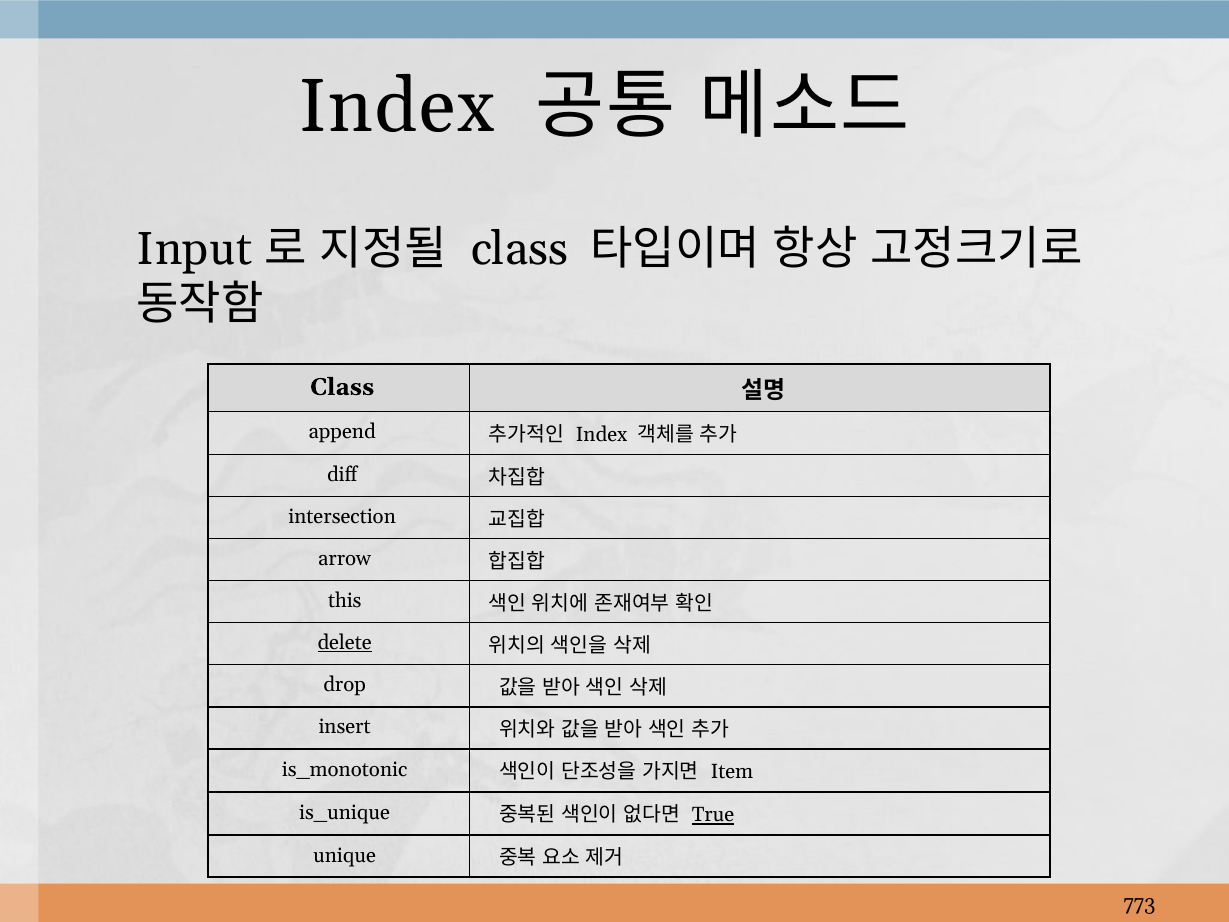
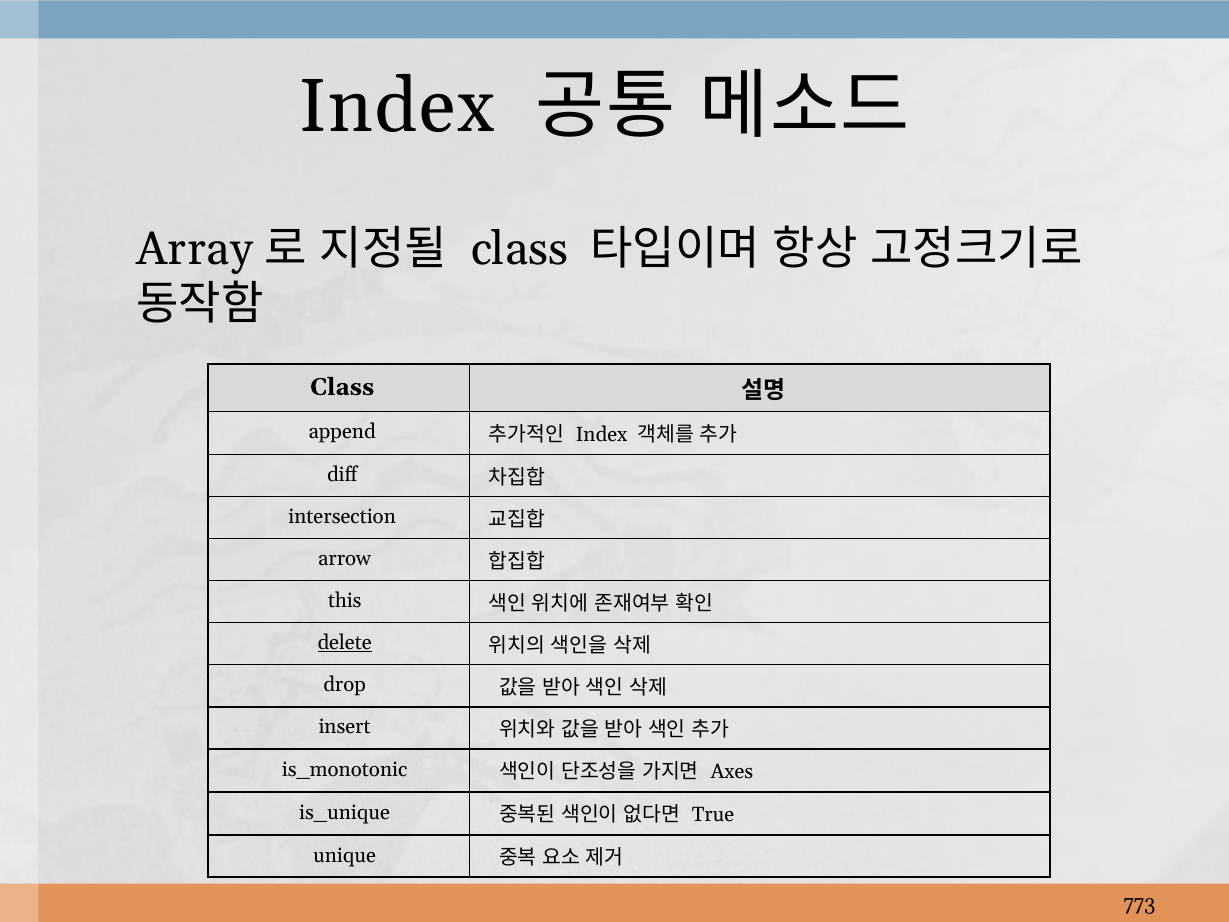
Input: Input -> Array
Item: Item -> Axes
True underline: present -> none
